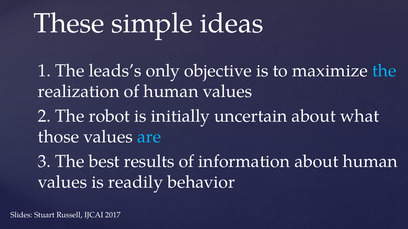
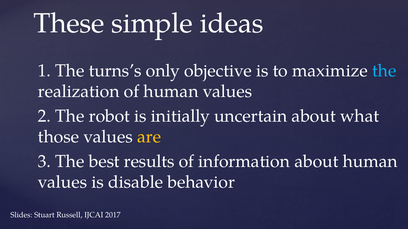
leads’s: leads’s -> turns’s
are colour: light blue -> yellow
readily: readily -> disable
